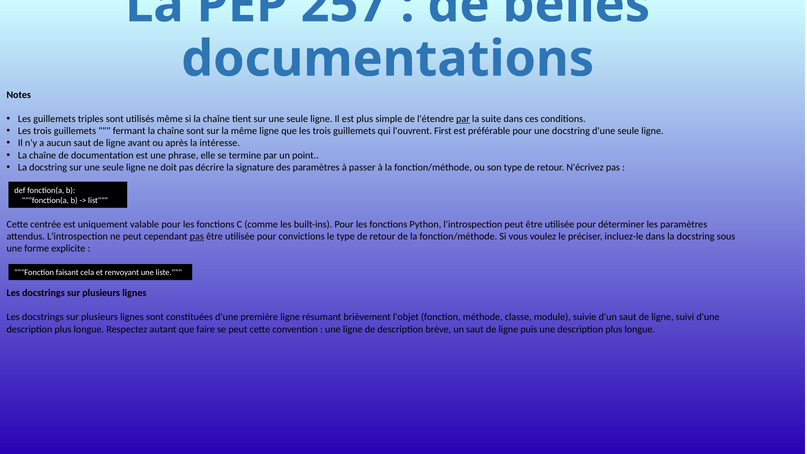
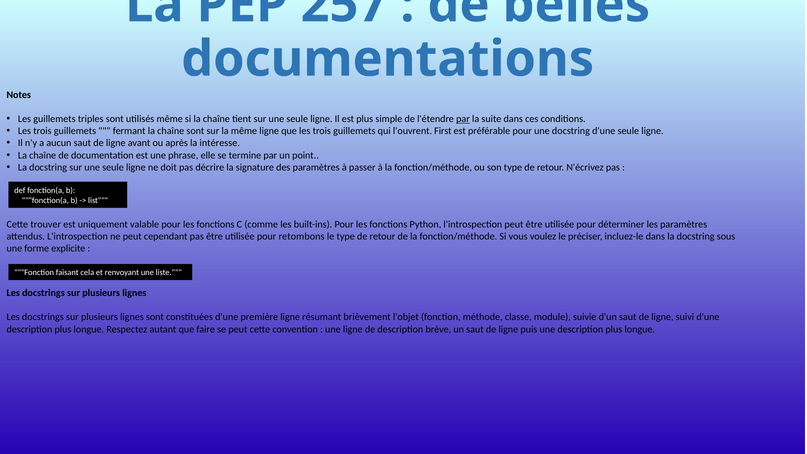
centrée: centrée -> trouver
pas at (197, 237) underline: present -> none
convictions: convictions -> retombons
